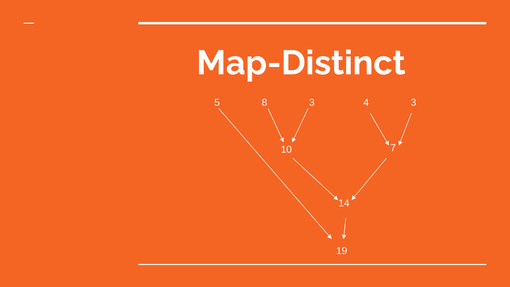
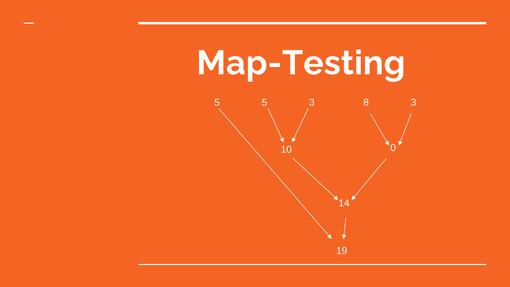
Map-Distinct: Map-Distinct -> Map-Testing
5 8: 8 -> 5
4: 4 -> 8
7: 7 -> 0
